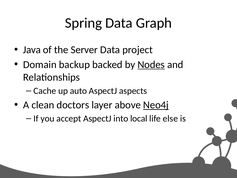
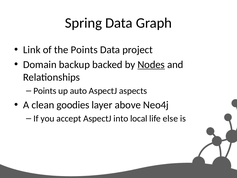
Java: Java -> Link
the Server: Server -> Points
Cache at (45, 91): Cache -> Points
doctors: doctors -> goodies
Neo4j underline: present -> none
